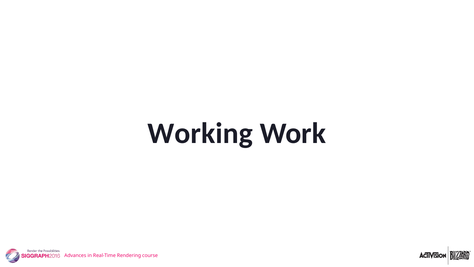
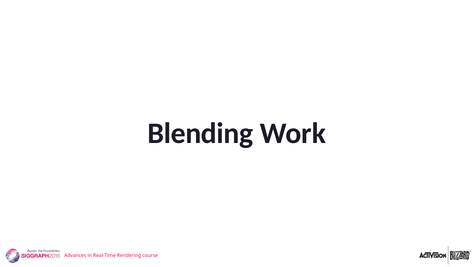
Working: Working -> Blending
